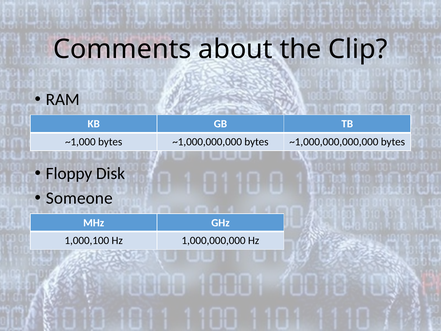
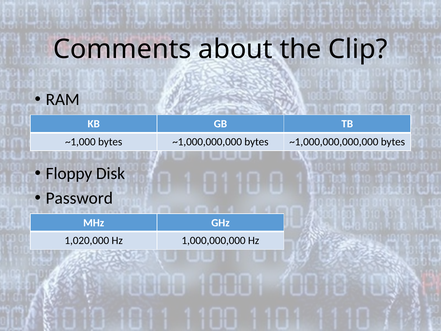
Someone: Someone -> Password
1,000,100: 1,000,100 -> 1,020,000
